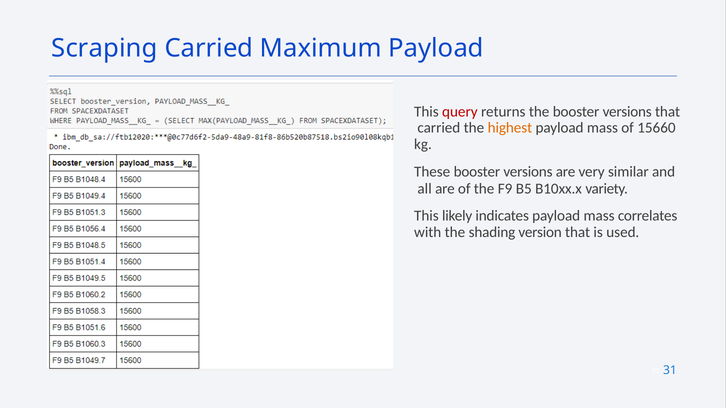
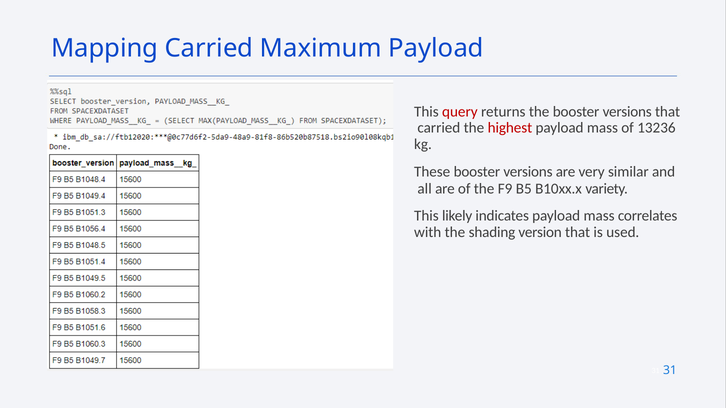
Scraping: Scraping -> Mapping
highest colour: orange -> red
15660: 15660 -> 13236
